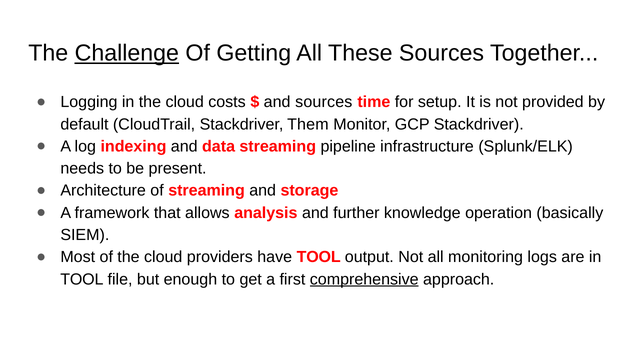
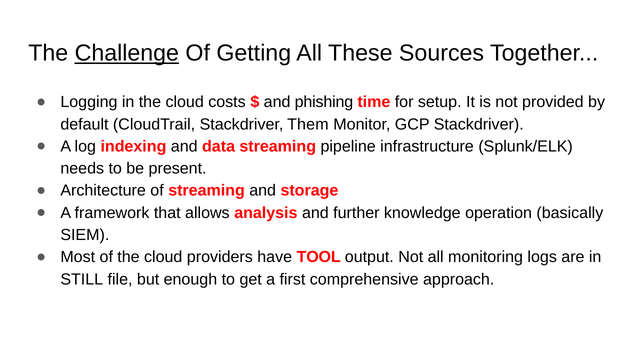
and sources: sources -> phishing
TOOL at (82, 279): TOOL -> STILL
comprehensive underline: present -> none
